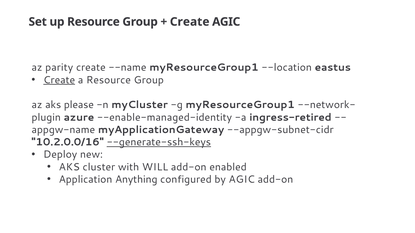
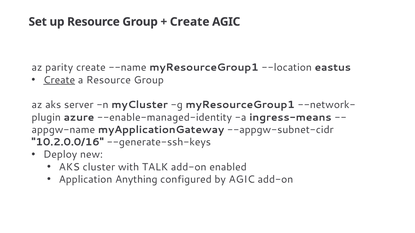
please: please -> server
ingress-retired: ingress-retired -> ingress-means
--generate-ssh-keys underline: present -> none
WILL: WILL -> TALK
